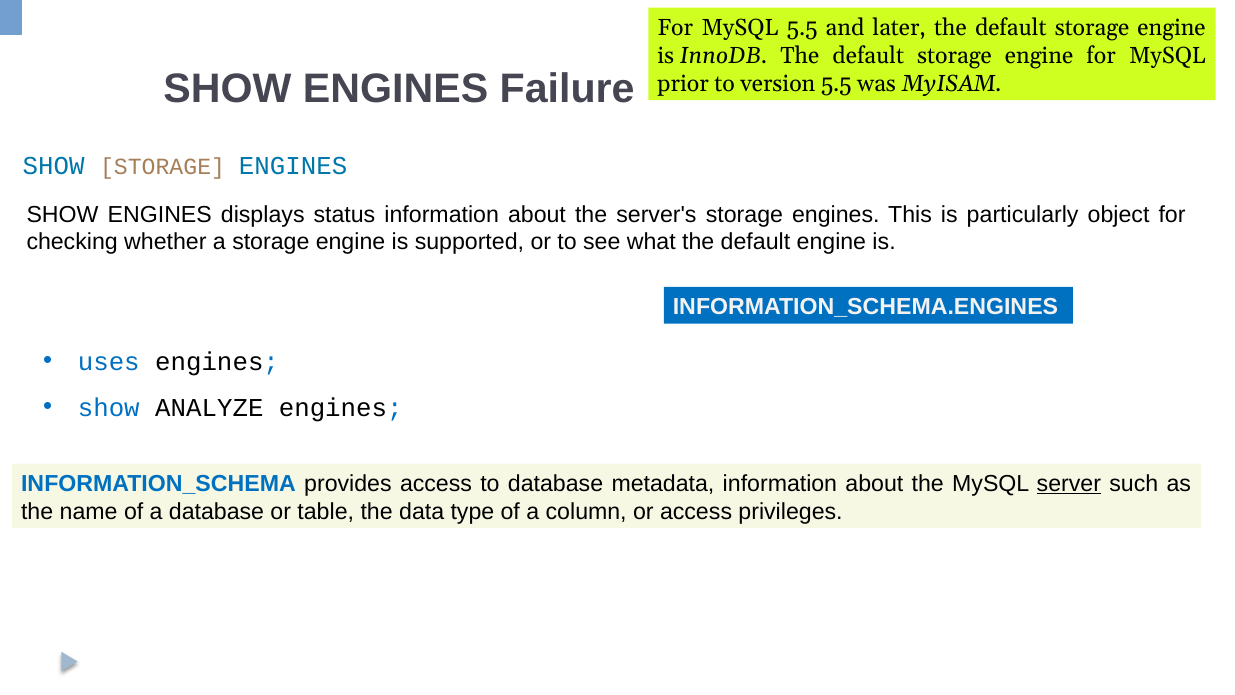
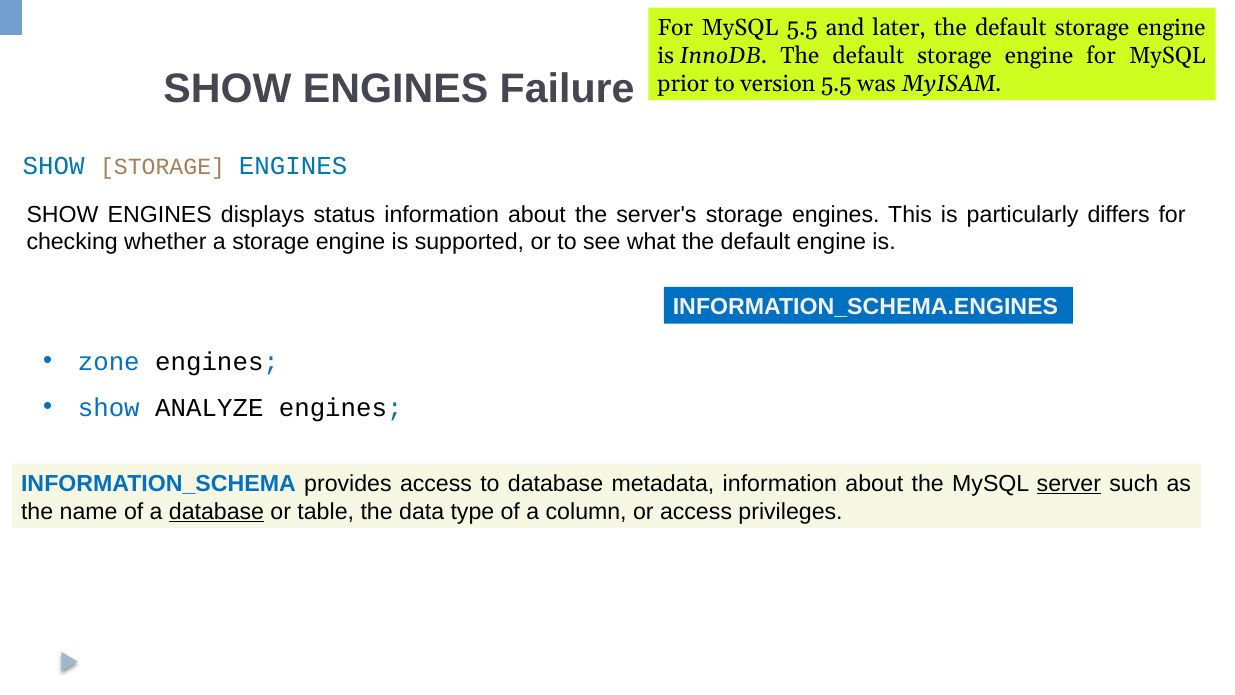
object: object -> differs
uses: uses -> zone
database at (216, 511) underline: none -> present
